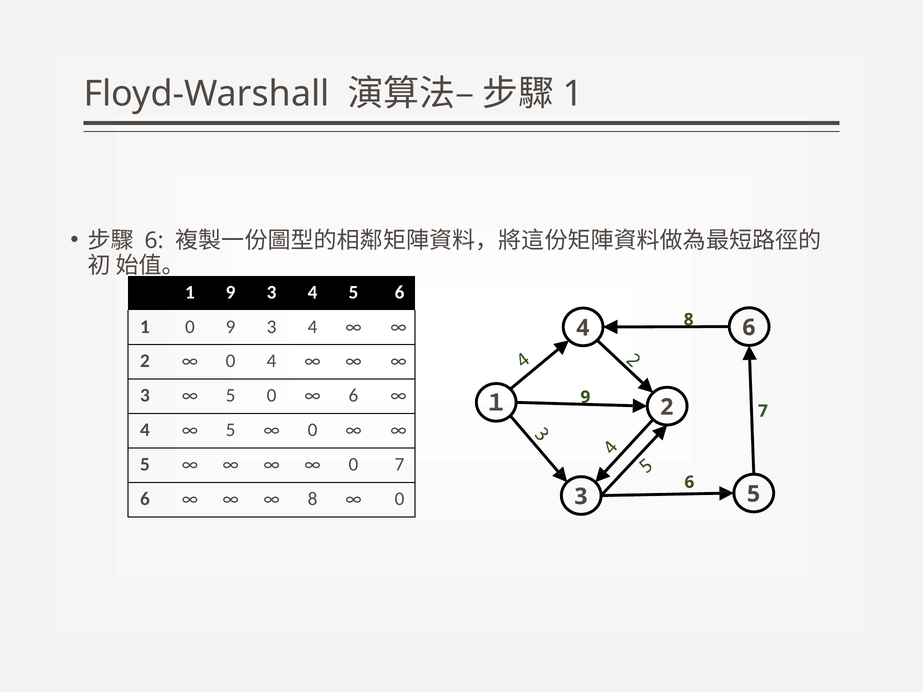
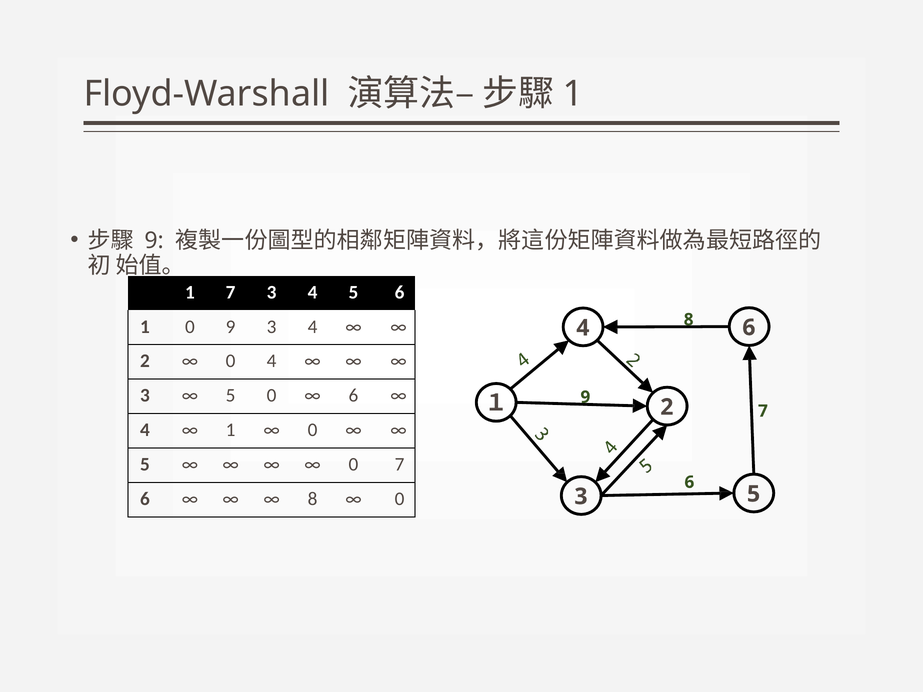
6 at (154, 241): 6 -> 9
1 9: 9 -> 7
5 at (231, 430): 5 -> 1
